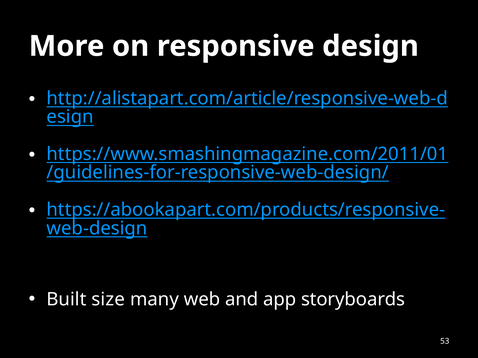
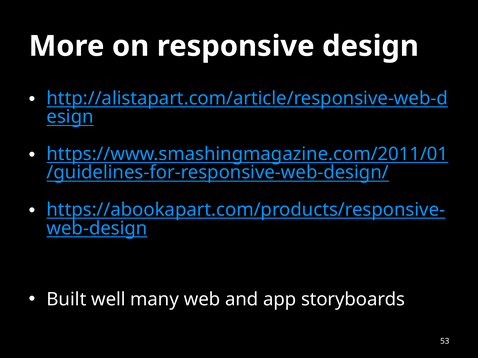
size: size -> well
